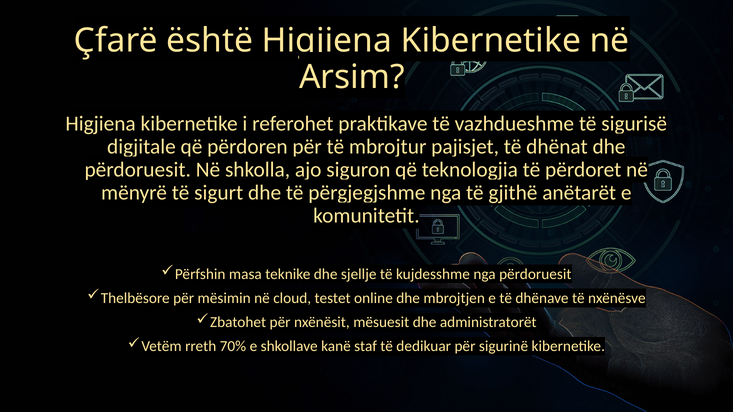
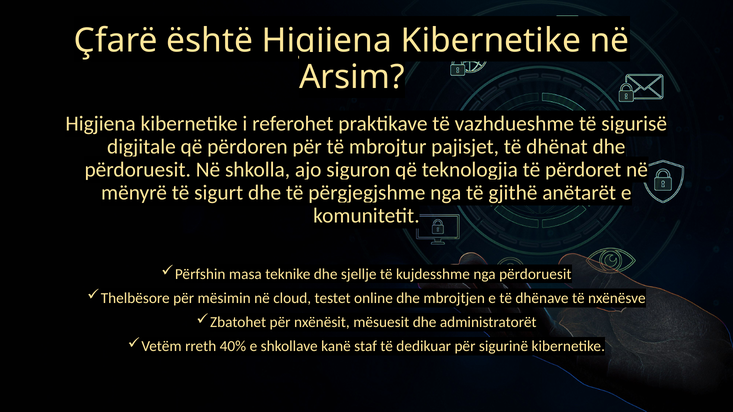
70%: 70% -> 40%
